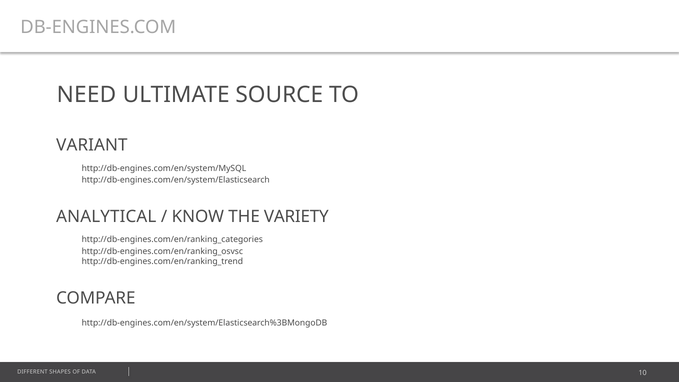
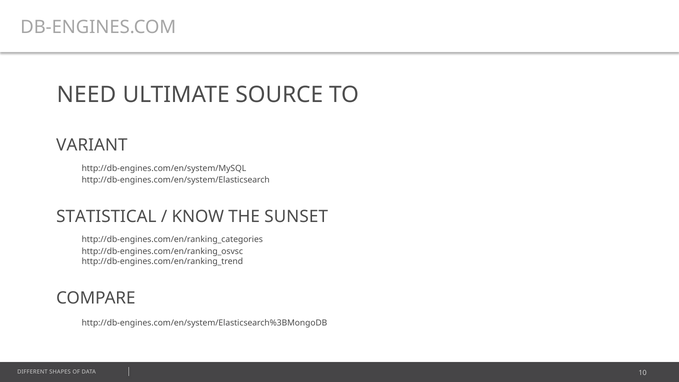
ANALYTICAL: ANALYTICAL -> STATISTICAL
VARIETY: VARIETY -> SUNSET
